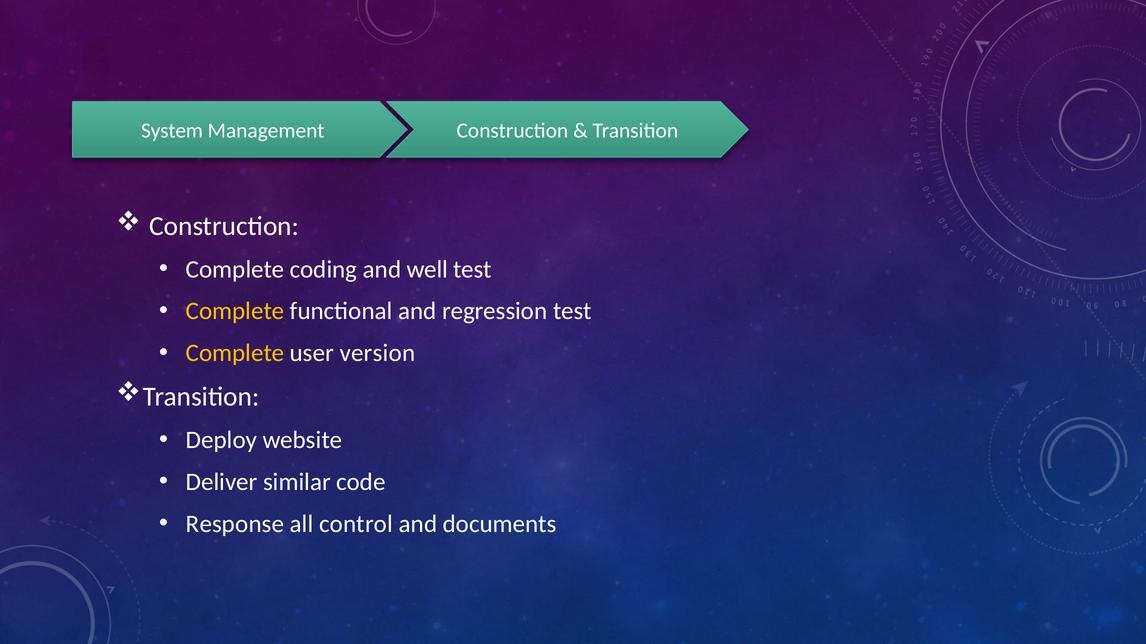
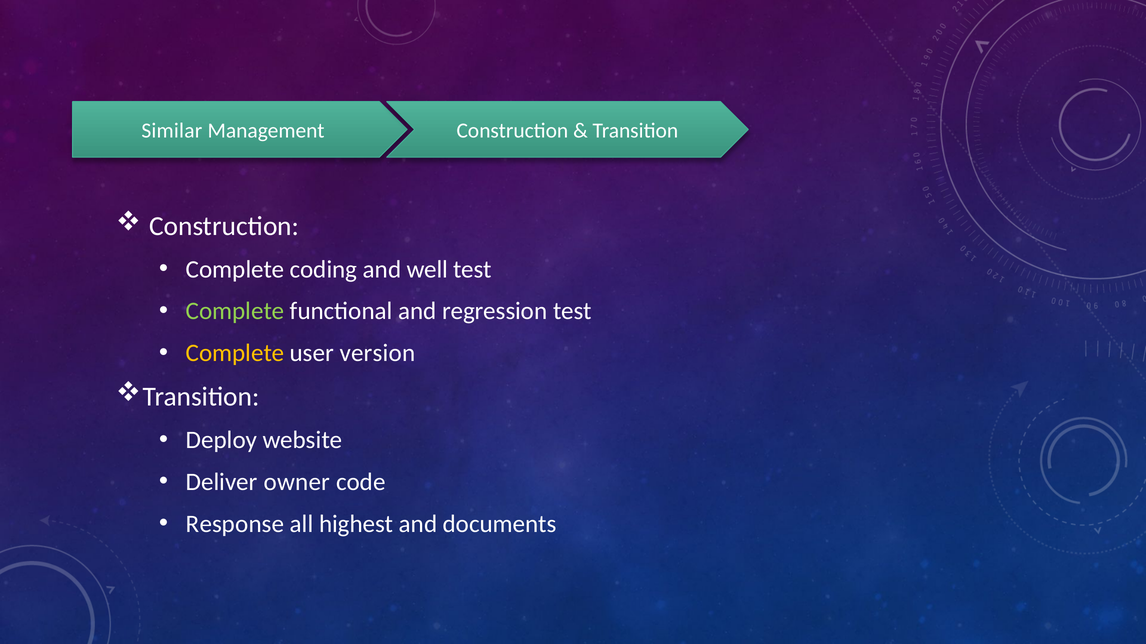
System: System -> Similar
Complete at (235, 312) colour: yellow -> light green
similar: similar -> owner
control: control -> highest
